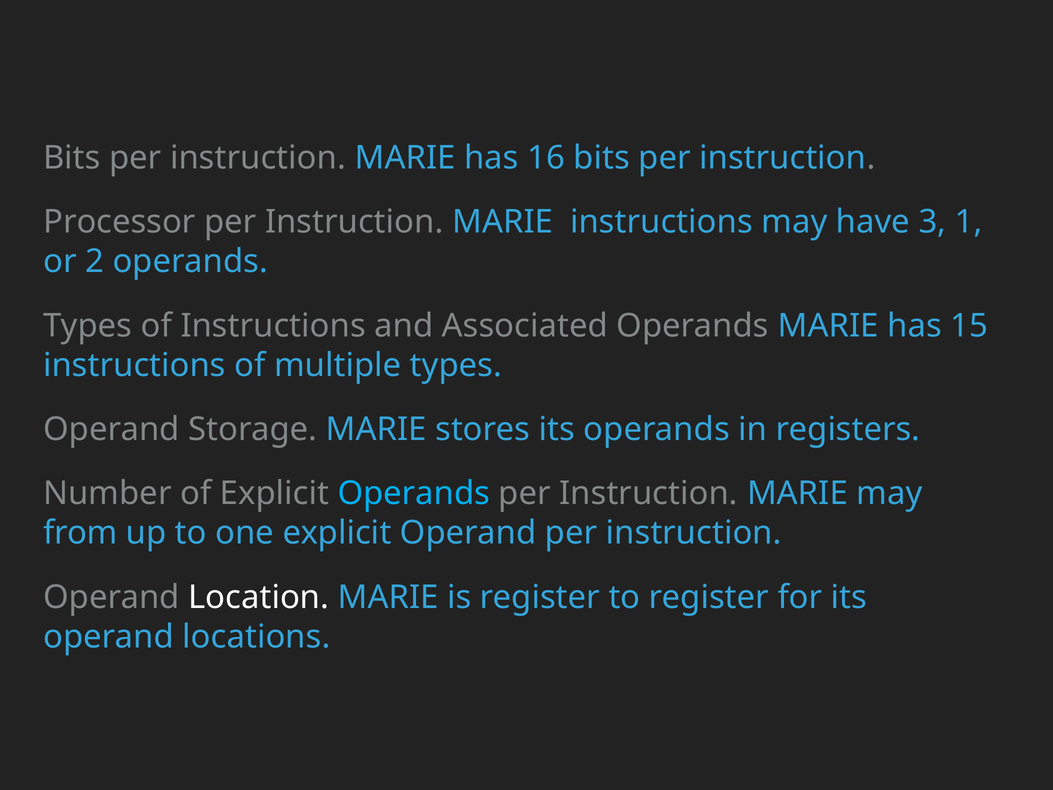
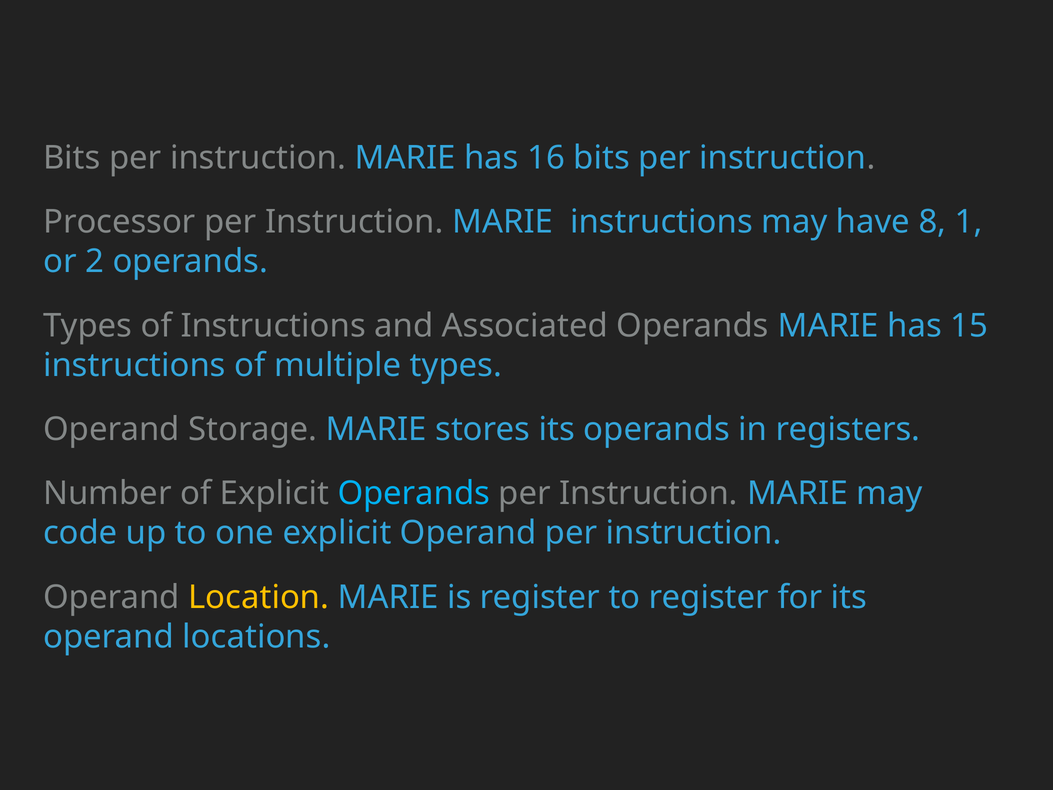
3: 3 -> 8
from: from -> code
Location colour: white -> yellow
